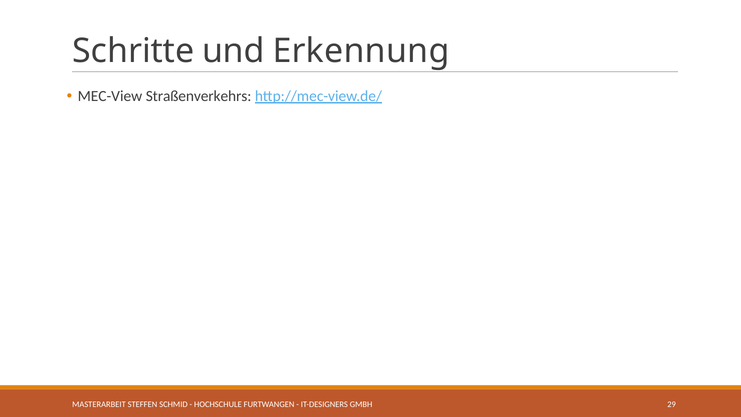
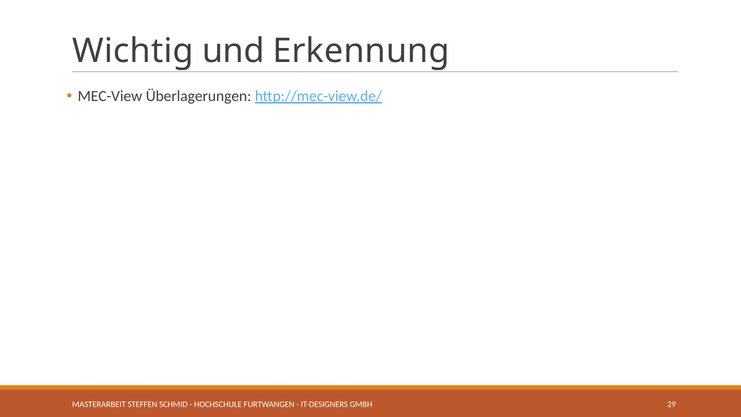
Schritte: Schritte -> Wichtig
Straßenverkehrs: Straßenverkehrs -> Überlagerungen
